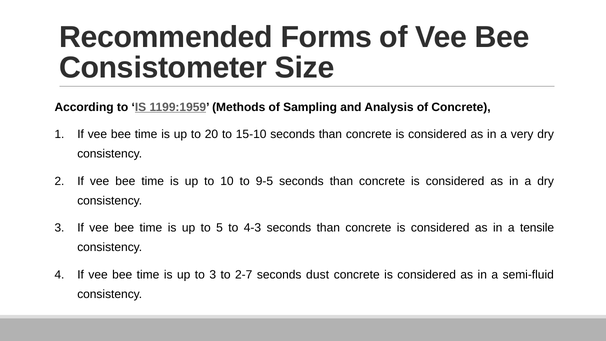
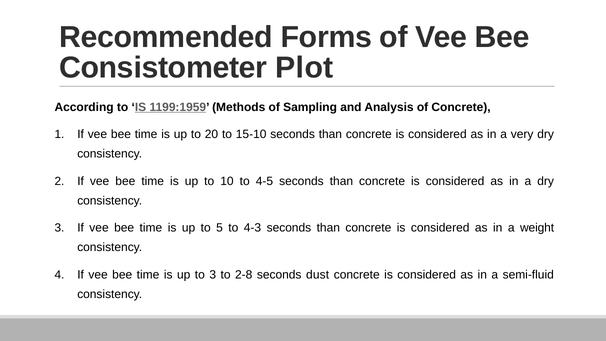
Size: Size -> Plot
9-5: 9-5 -> 4-5
tensile: tensile -> weight
2-7: 2-7 -> 2-8
